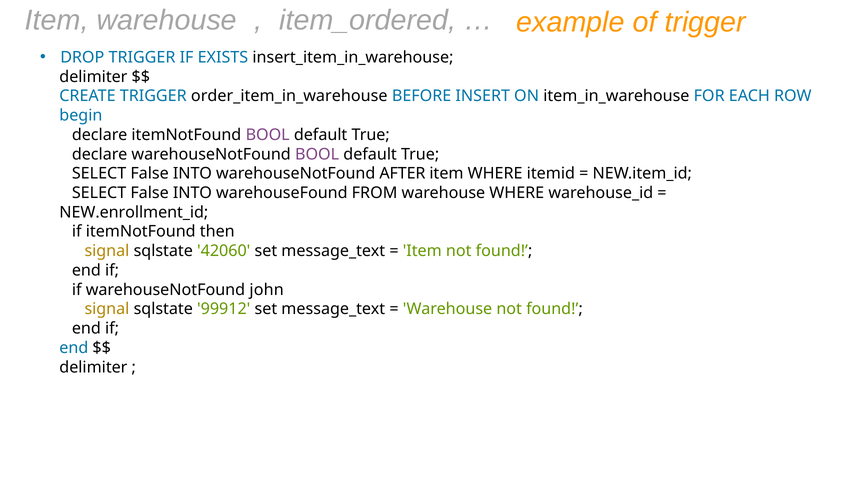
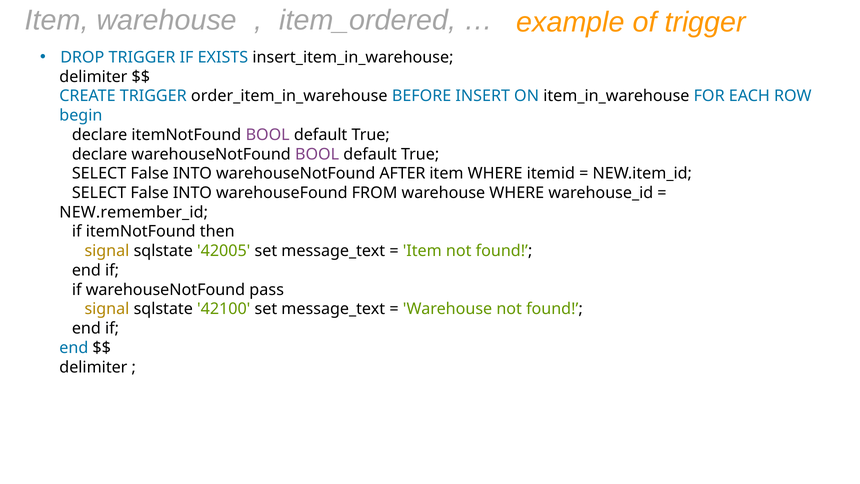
NEW.enrollment_id: NEW.enrollment_id -> NEW.remember_id
42060: 42060 -> 42005
john: john -> pass
99912: 99912 -> 42100
